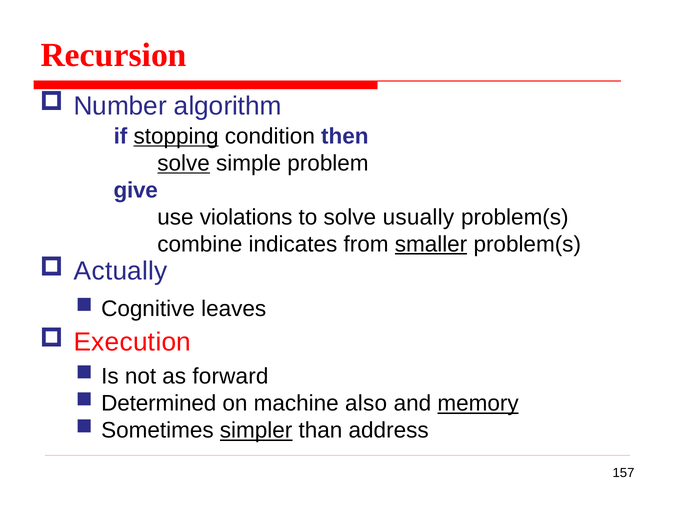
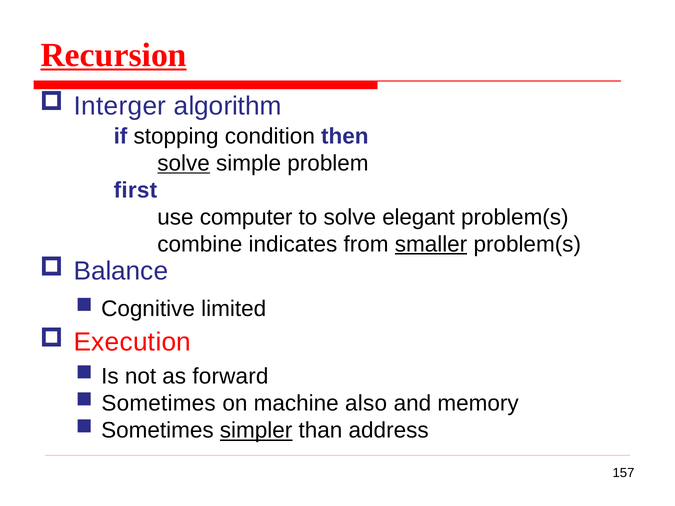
Recursion underline: none -> present
Number: Number -> Interger
stopping underline: present -> none
give: give -> first
violations: violations -> computer
usually: usually -> elegant
Actually: Actually -> Balance
leaves: leaves -> limited
Determined at (159, 404): Determined -> Sometimes
memory underline: present -> none
